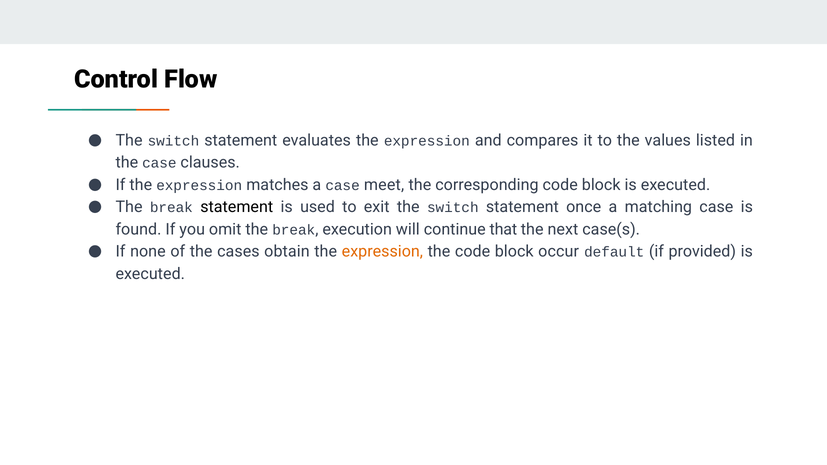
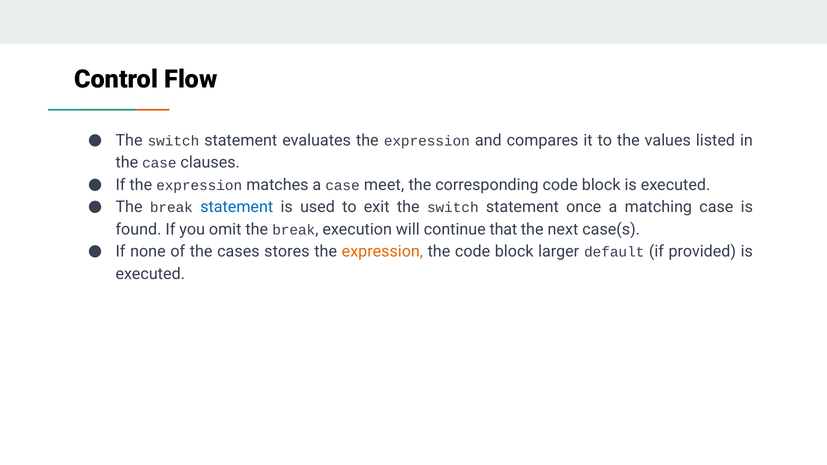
statement at (237, 207) colour: black -> blue
obtain: obtain -> stores
occur: occur -> larger
